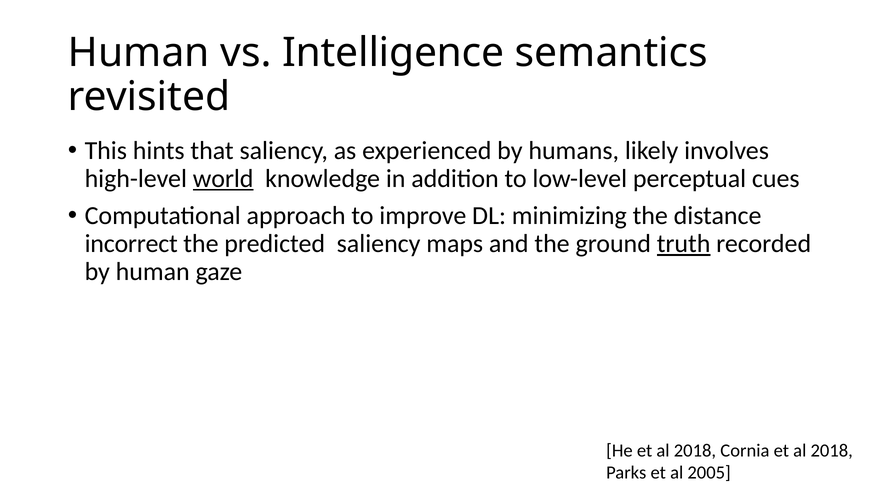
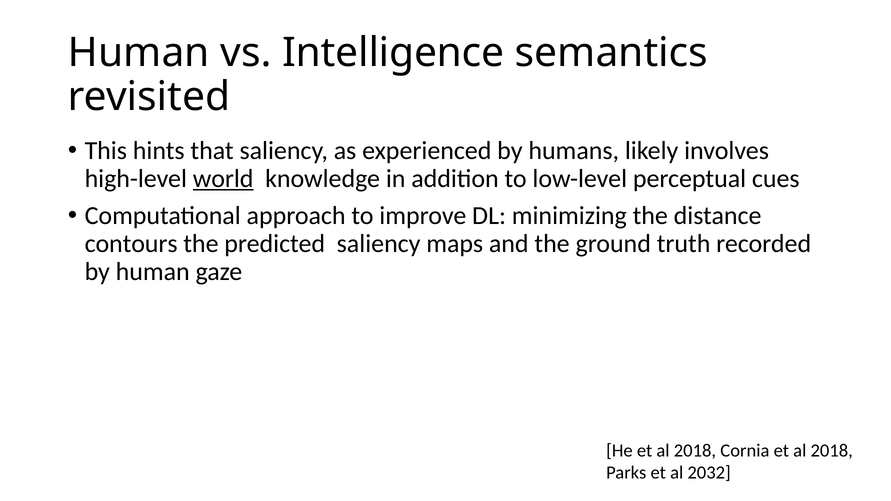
incorrect: incorrect -> contours
truth underline: present -> none
2005: 2005 -> 2032
